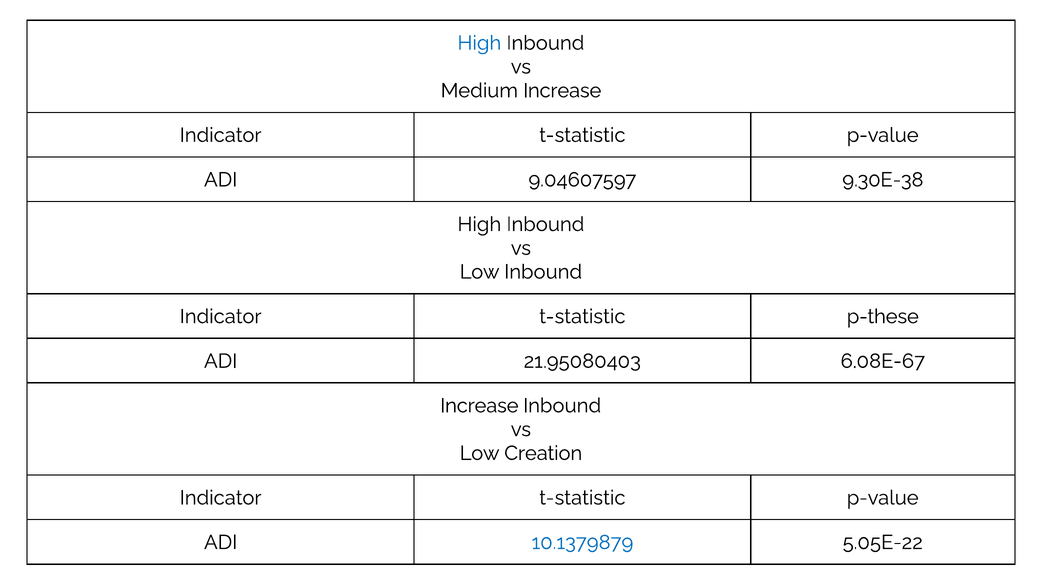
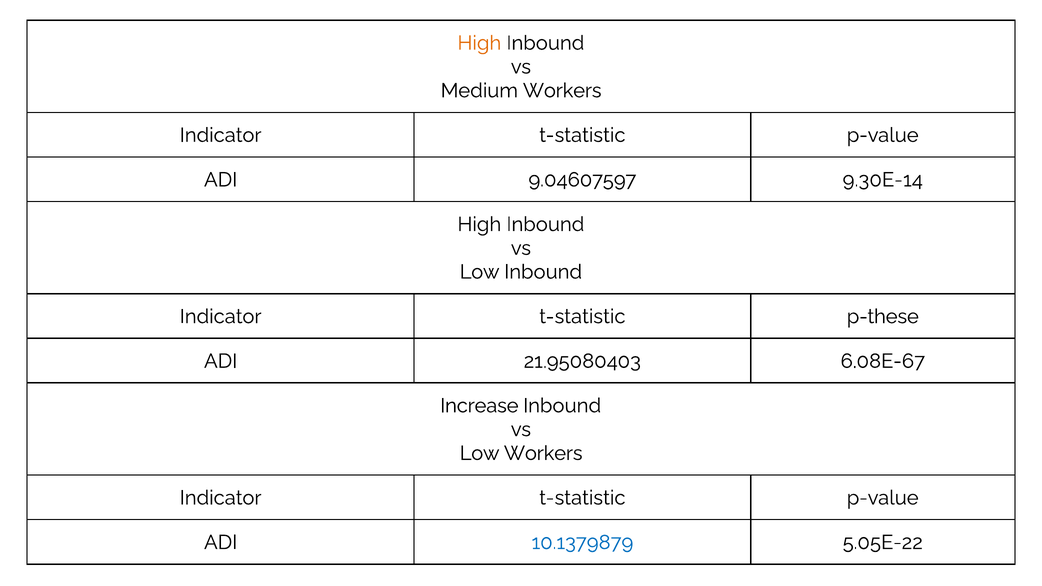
High at (479, 43) colour: blue -> orange
Medium Increase: Increase -> Workers
9.30E-38: 9.30E-38 -> 9.30E-14
Low Creation: Creation -> Workers
